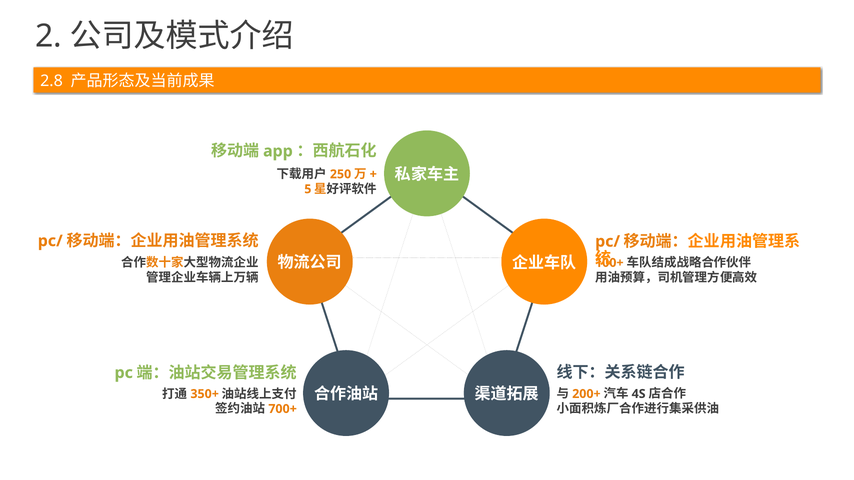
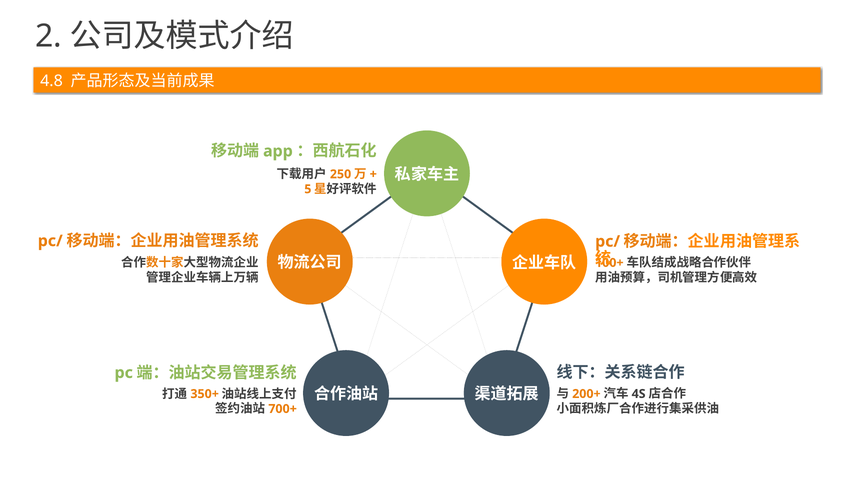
2.8: 2.8 -> 4.8
